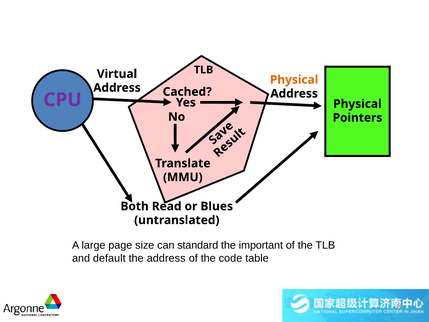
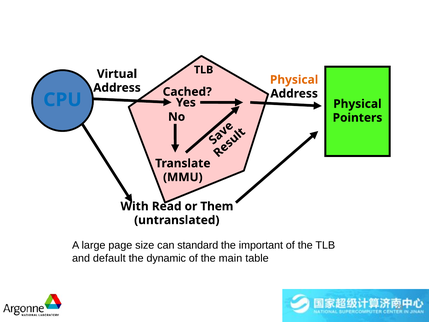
CPU colour: purple -> blue
Both: Both -> With
Blues: Blues -> Them
the address: address -> dynamic
code: code -> main
